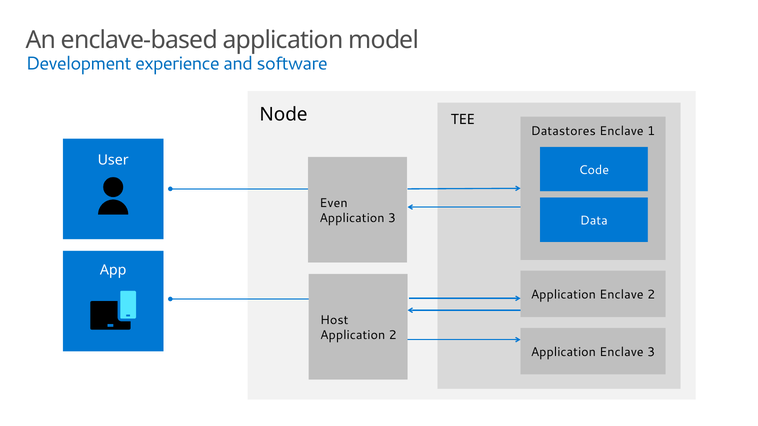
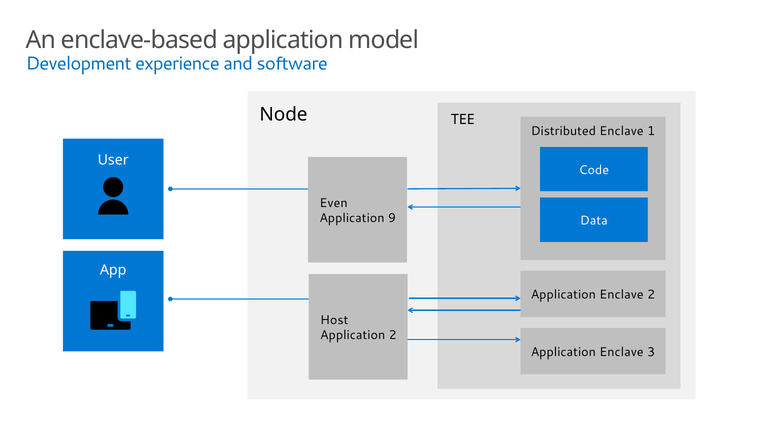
Datastores: Datastores -> Distributed
Application 3: 3 -> 9
